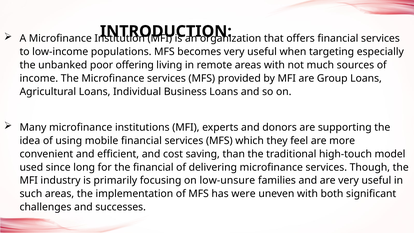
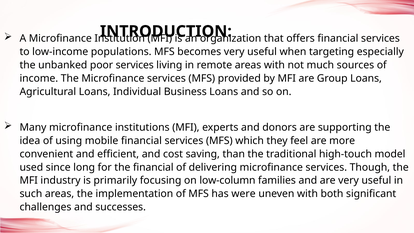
poor offering: offering -> services
low-unsure: low-unsure -> low-column
